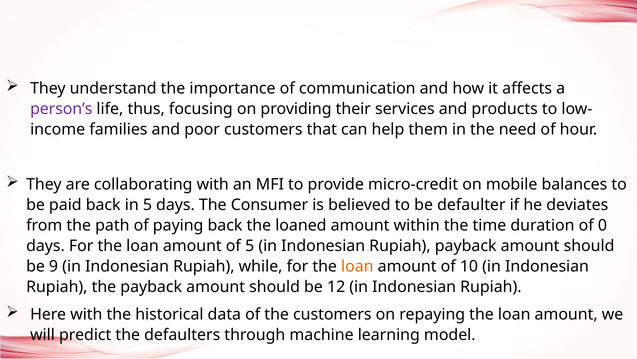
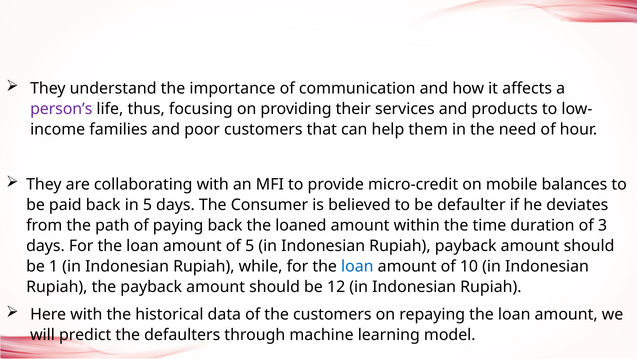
0: 0 -> 3
9: 9 -> 1
loan at (357, 266) colour: orange -> blue
